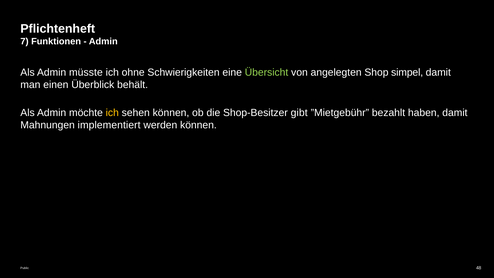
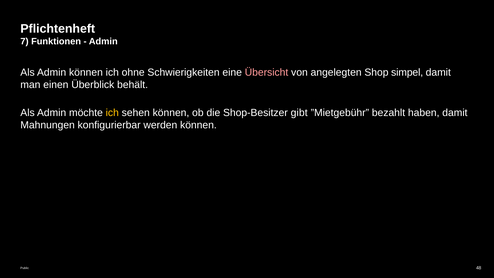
Admin müsste: müsste -> können
Übersicht colour: light green -> pink
implementiert: implementiert -> konfigurierbar
